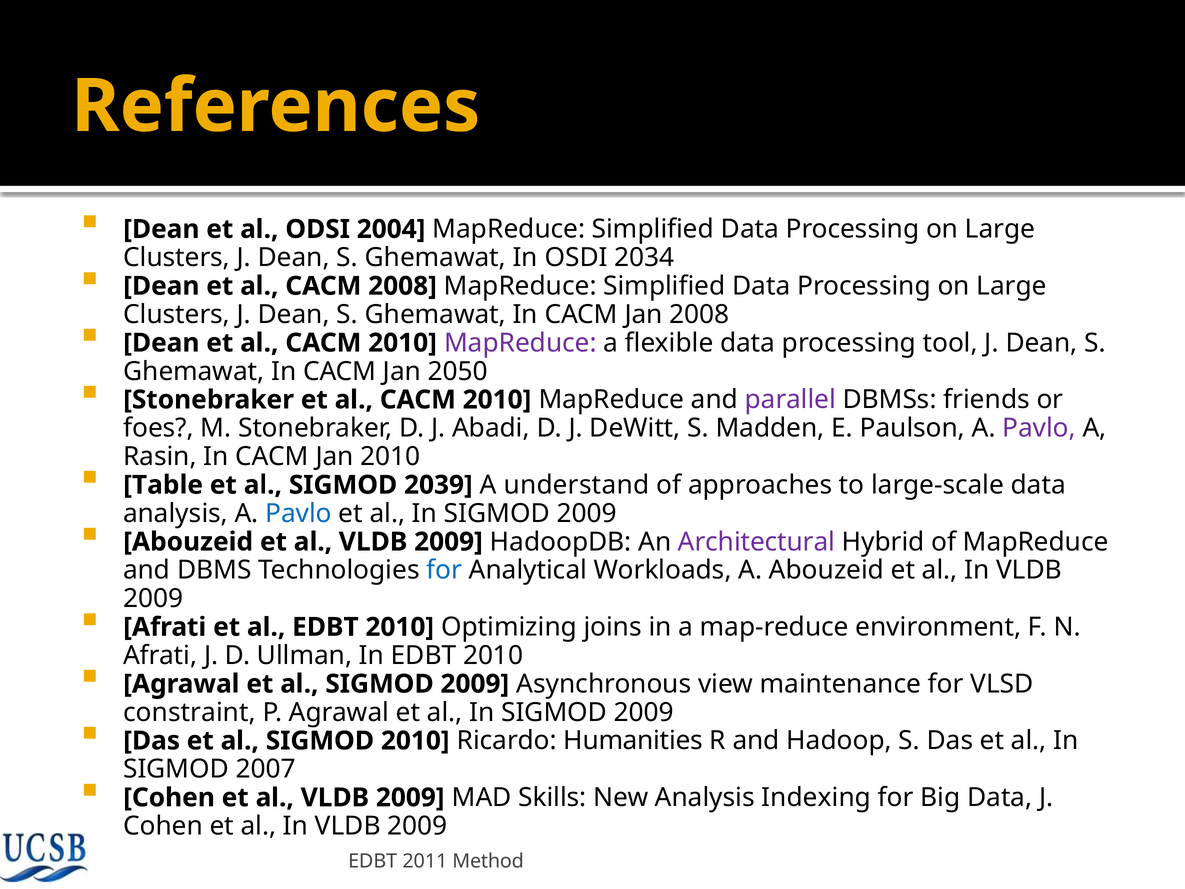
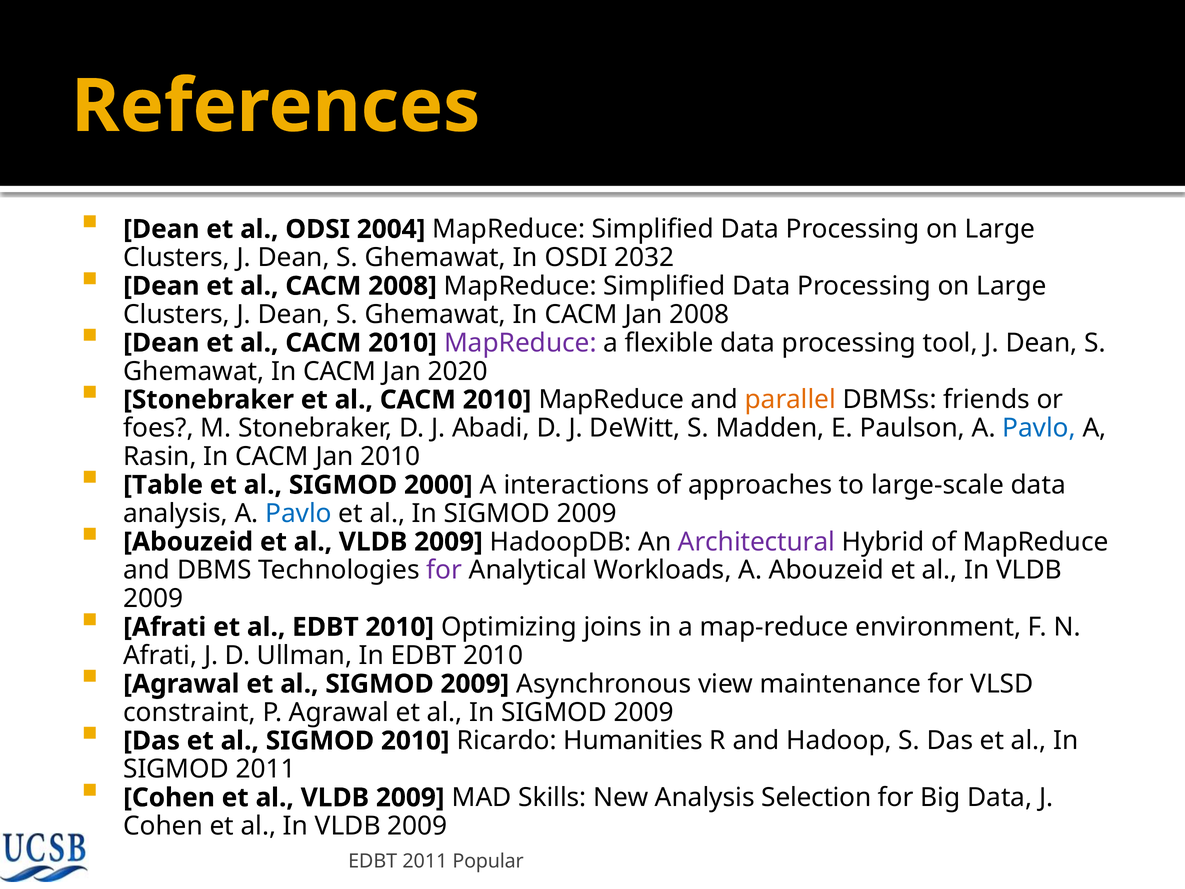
2034: 2034 -> 2032
2050: 2050 -> 2020
parallel colour: purple -> orange
Pavlo at (1039, 428) colour: purple -> blue
2039: 2039 -> 2000
understand: understand -> interactions
for at (444, 570) colour: blue -> purple
SIGMOD 2007: 2007 -> 2011
Indexing: Indexing -> Selection
Method: Method -> Popular
